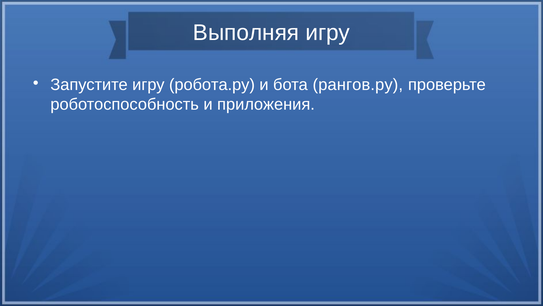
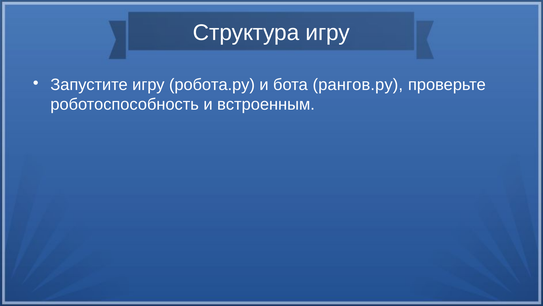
Выполняя: Выполняя -> Структура
приложения: приложения -> встроенным
